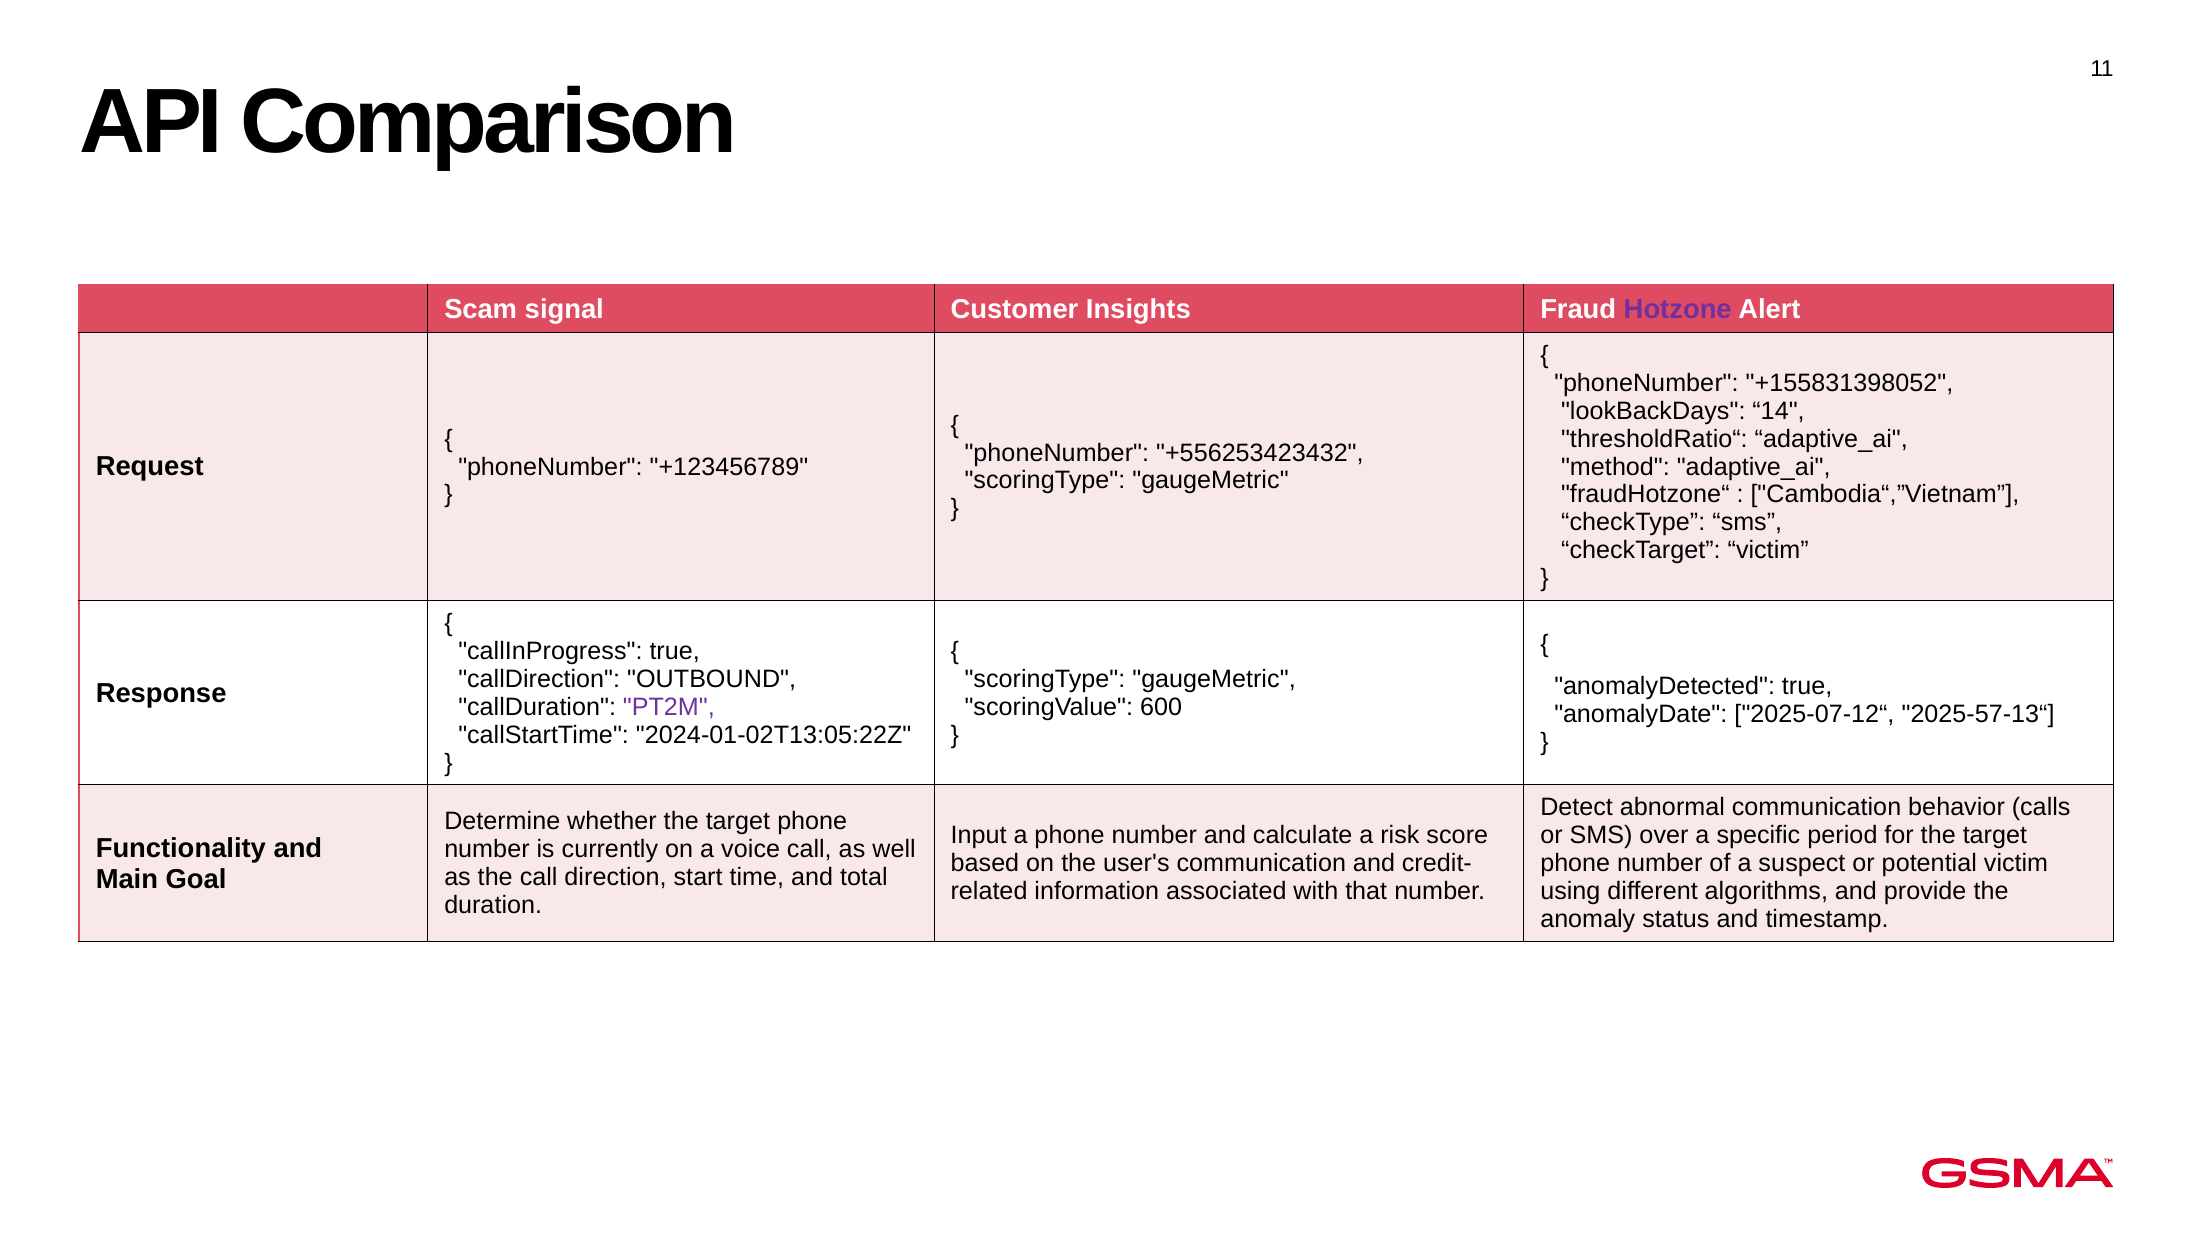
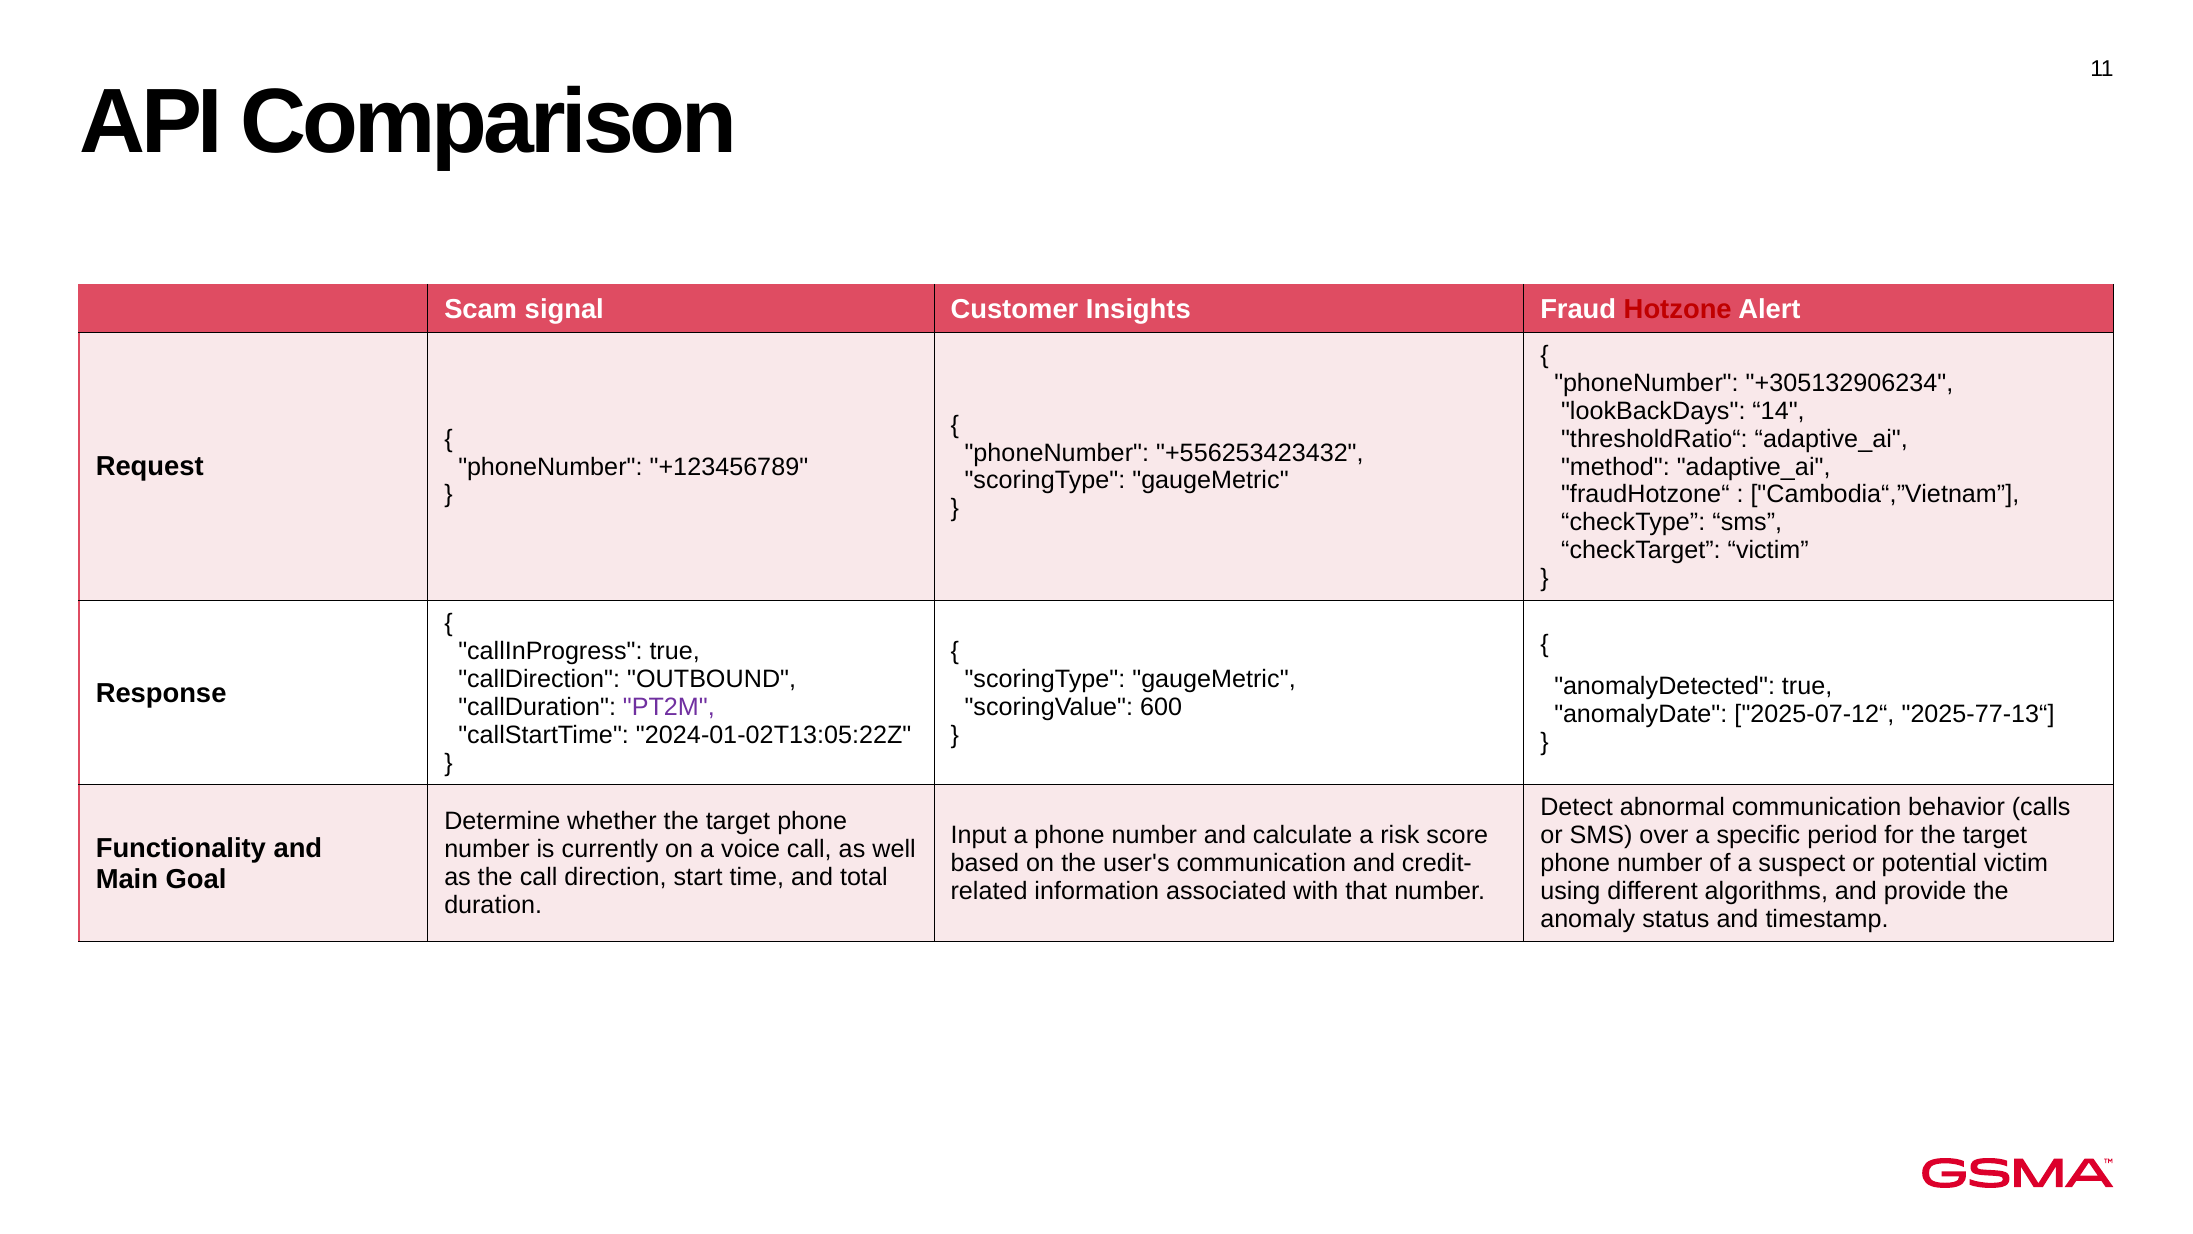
Hotzone colour: purple -> red
+155831398052: +155831398052 -> +305132906234
2025-57-13“: 2025-57-13“ -> 2025-77-13“
